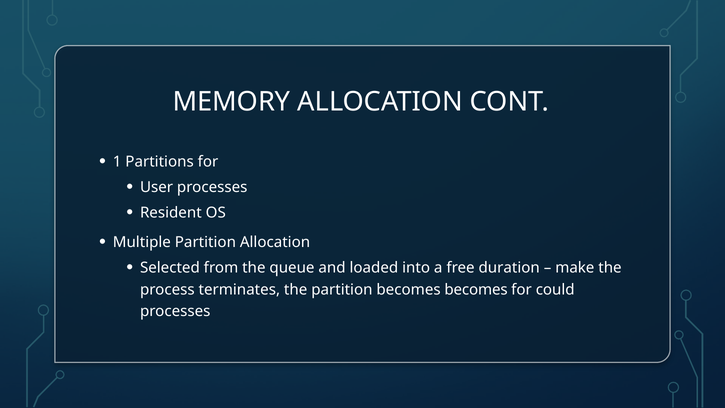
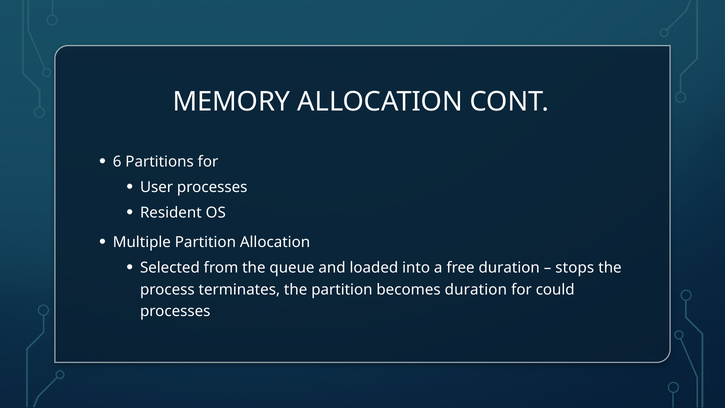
1: 1 -> 6
make: make -> stops
becomes becomes: becomes -> duration
